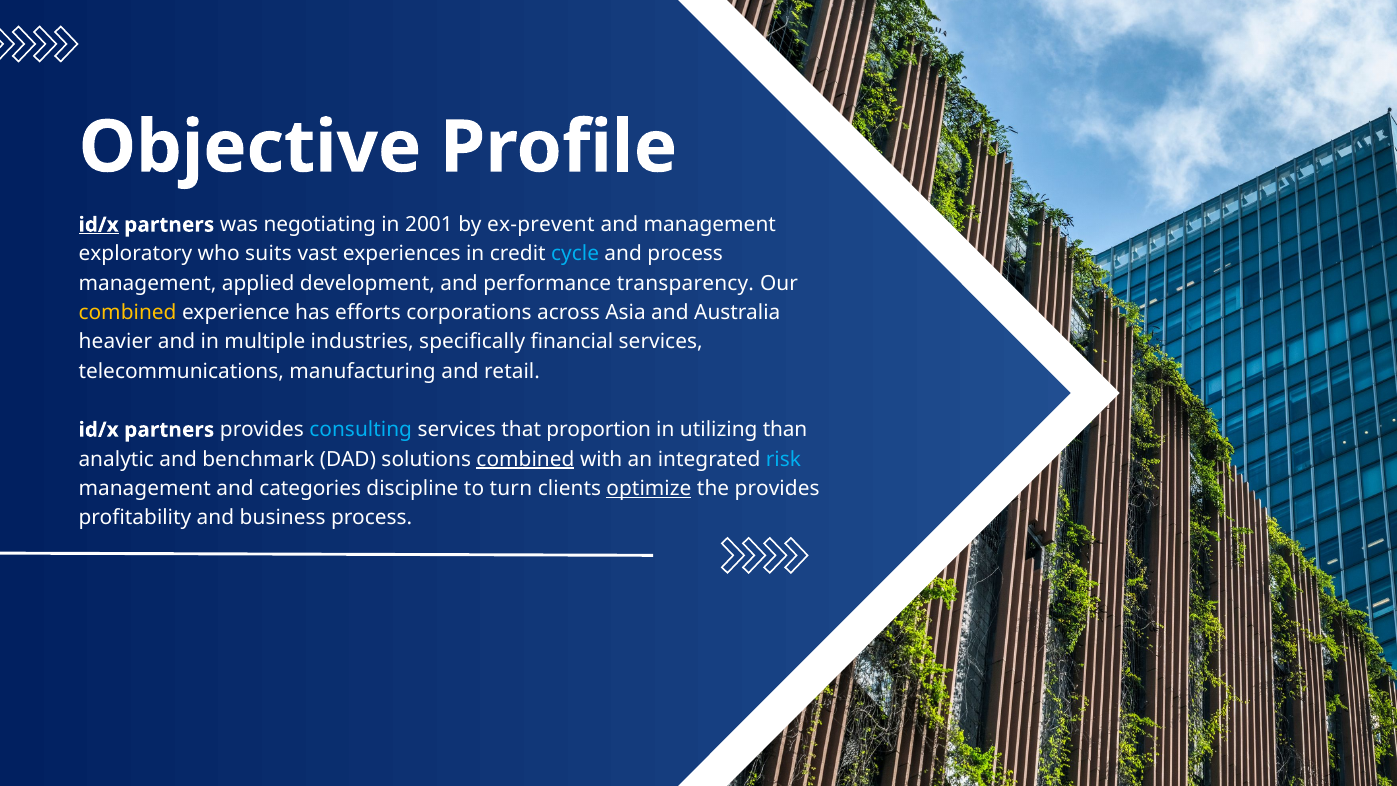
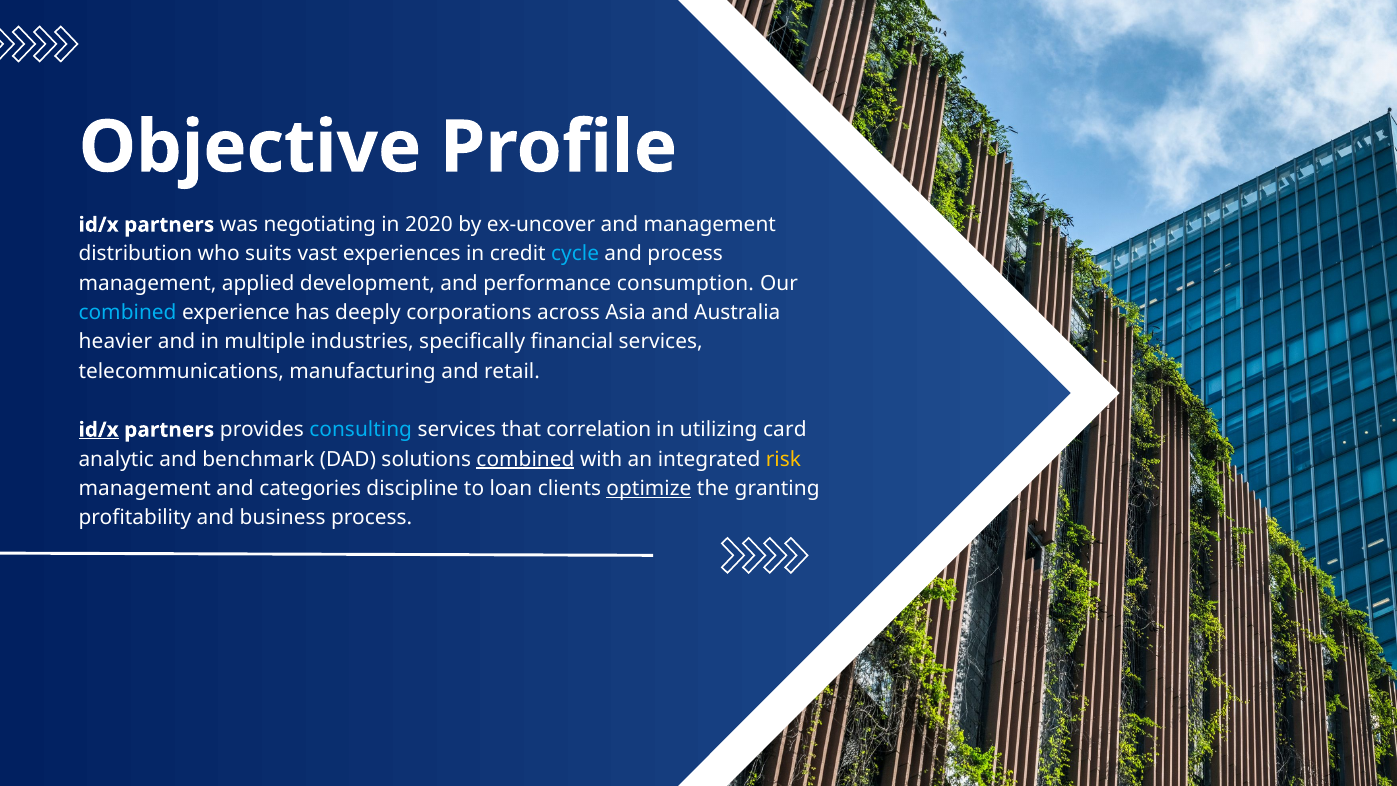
id/x at (99, 225) underline: present -> none
2001: 2001 -> 2020
ex-prevent: ex-prevent -> ex-uncover
exploratory: exploratory -> distribution
transparency: transparency -> consumption
combined at (128, 313) colour: yellow -> light blue
efforts: efforts -> deeply
id/x at (99, 430) underline: none -> present
proportion: proportion -> correlation
than: than -> card
risk colour: light blue -> yellow
turn: turn -> loan
the provides: provides -> granting
